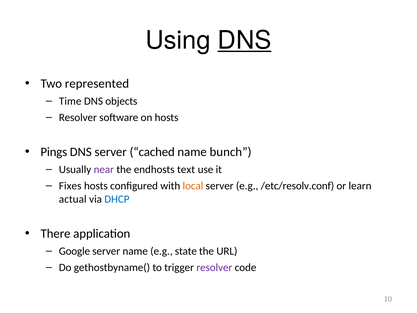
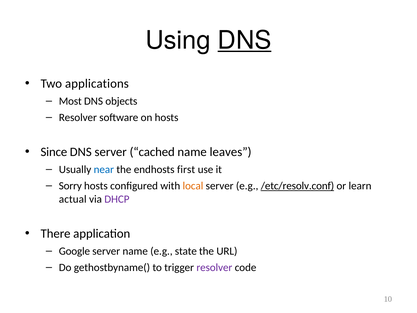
represented: represented -> applications
Time: Time -> Most
Pings: Pings -> Since
bunch: bunch -> leaves
near colour: purple -> blue
text: text -> first
Fixes: Fixes -> Sorry
/etc/resolv.conf underline: none -> present
DHCP colour: blue -> purple
